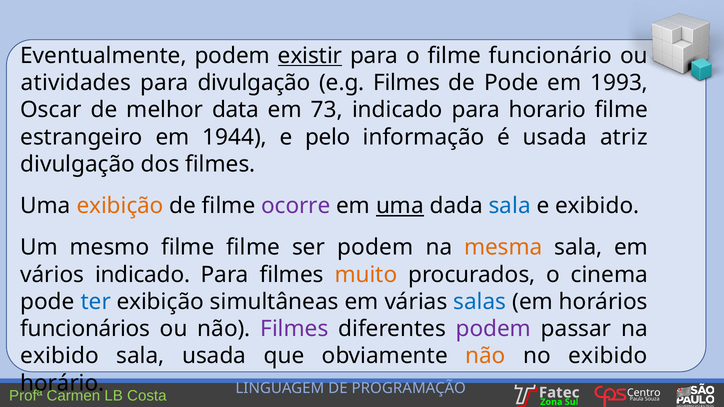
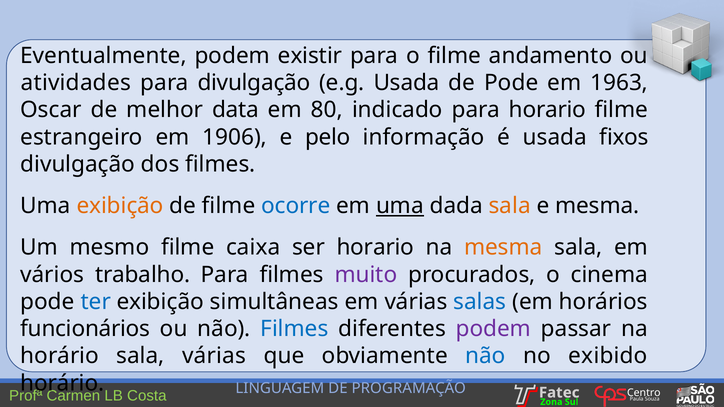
existir underline: present -> none
funcionário: funcionário -> andamento
e.g Filmes: Filmes -> Usada
1993: 1993 -> 1963
73: 73 -> 80
1944: 1944 -> 1906
atriz: atriz -> fixos
ocorre colour: purple -> blue
sala at (510, 206) colour: blue -> orange
e exibido: exibido -> mesma
filme filme: filme -> caixa
ser podem: podem -> horario
vários indicado: indicado -> trabalho
muito colour: orange -> purple
Filmes at (294, 329) colour: purple -> blue
exibido at (60, 356): exibido -> horário
sala usada: usada -> várias
não at (485, 356) colour: orange -> blue
